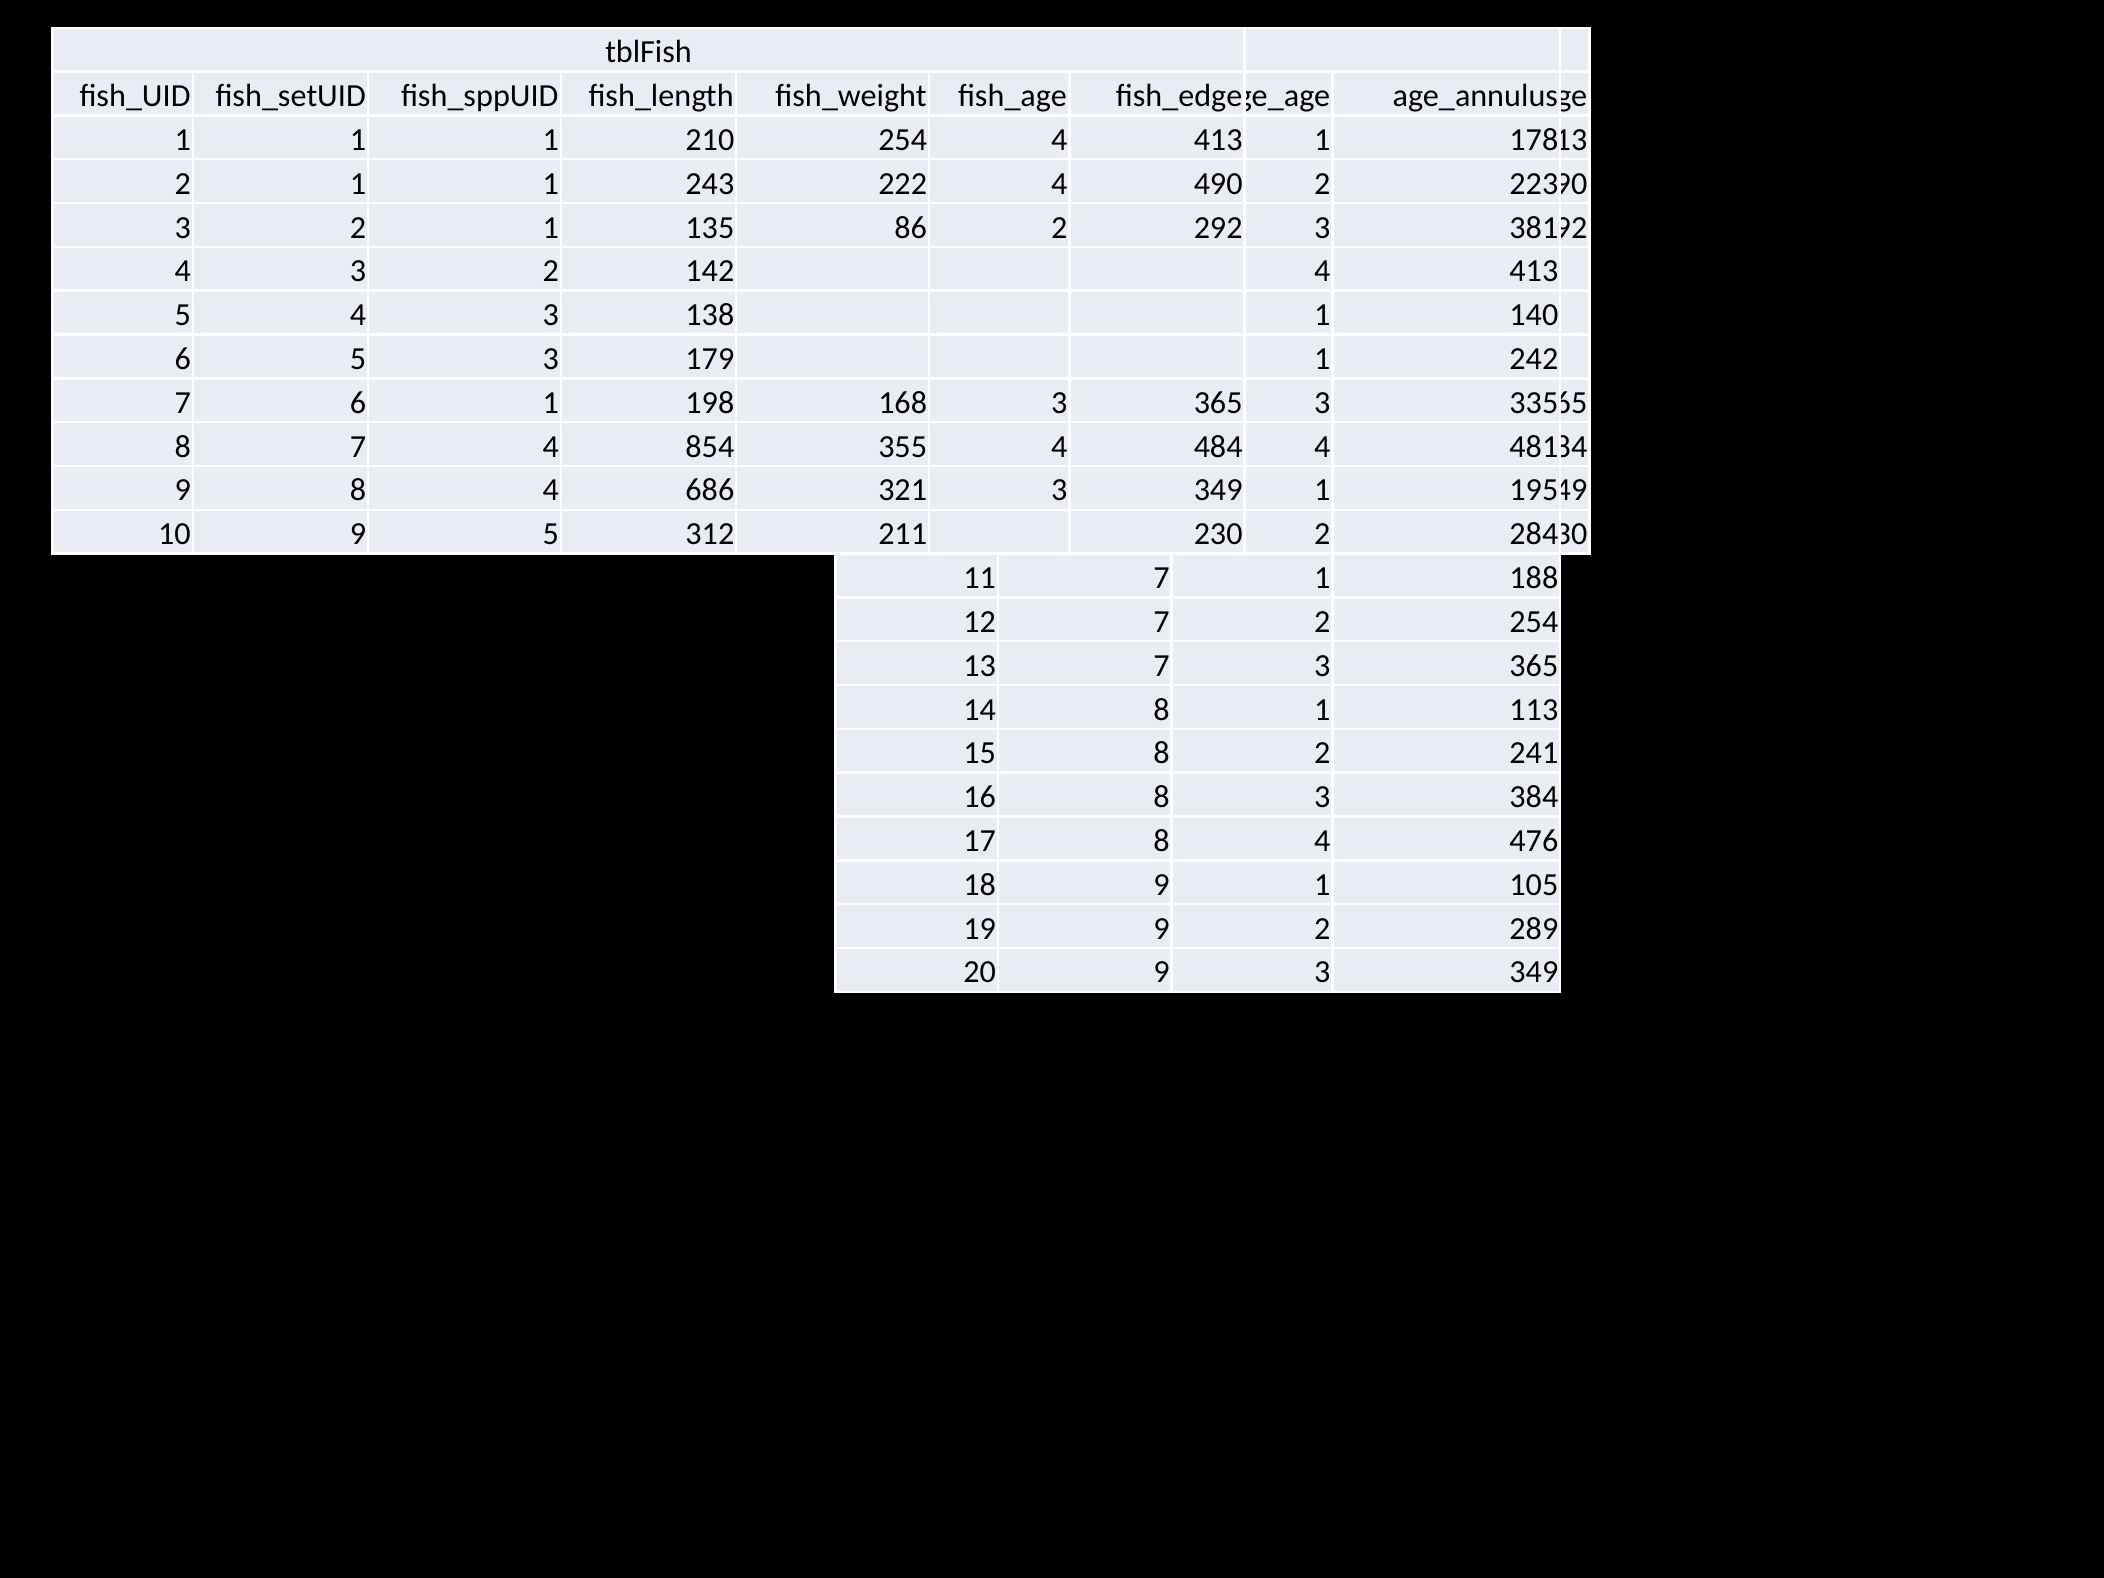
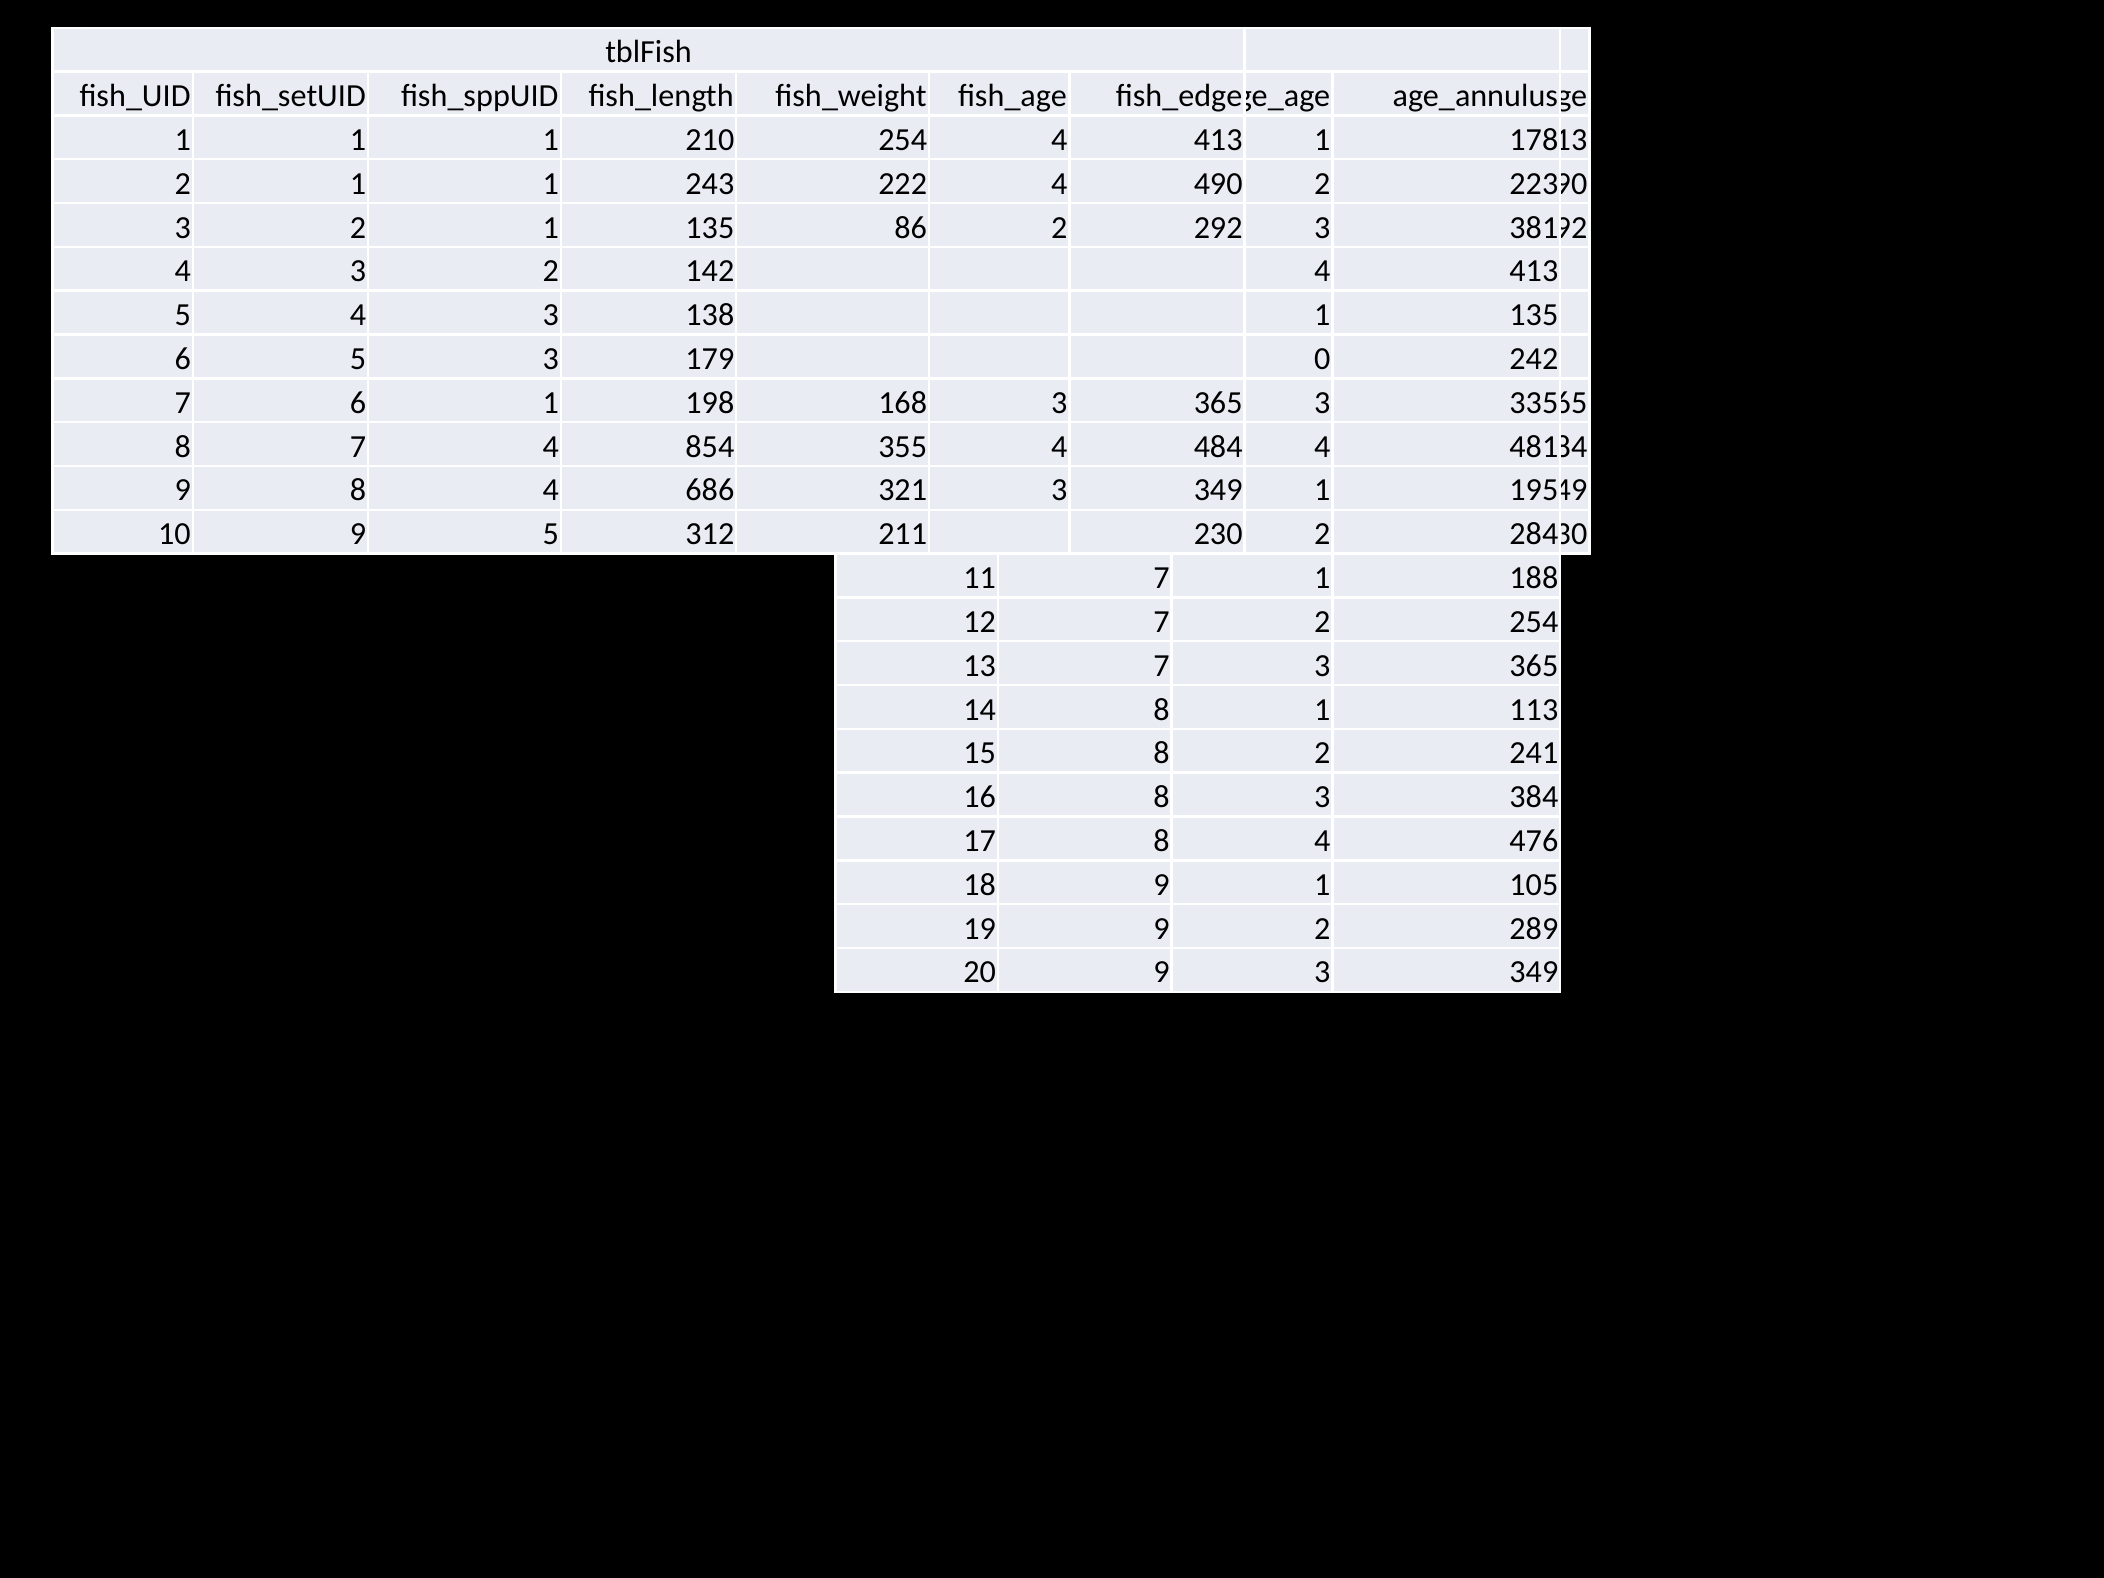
140 at (1534, 315): 140 -> 135
1 at (1322, 359): 1 -> 0
